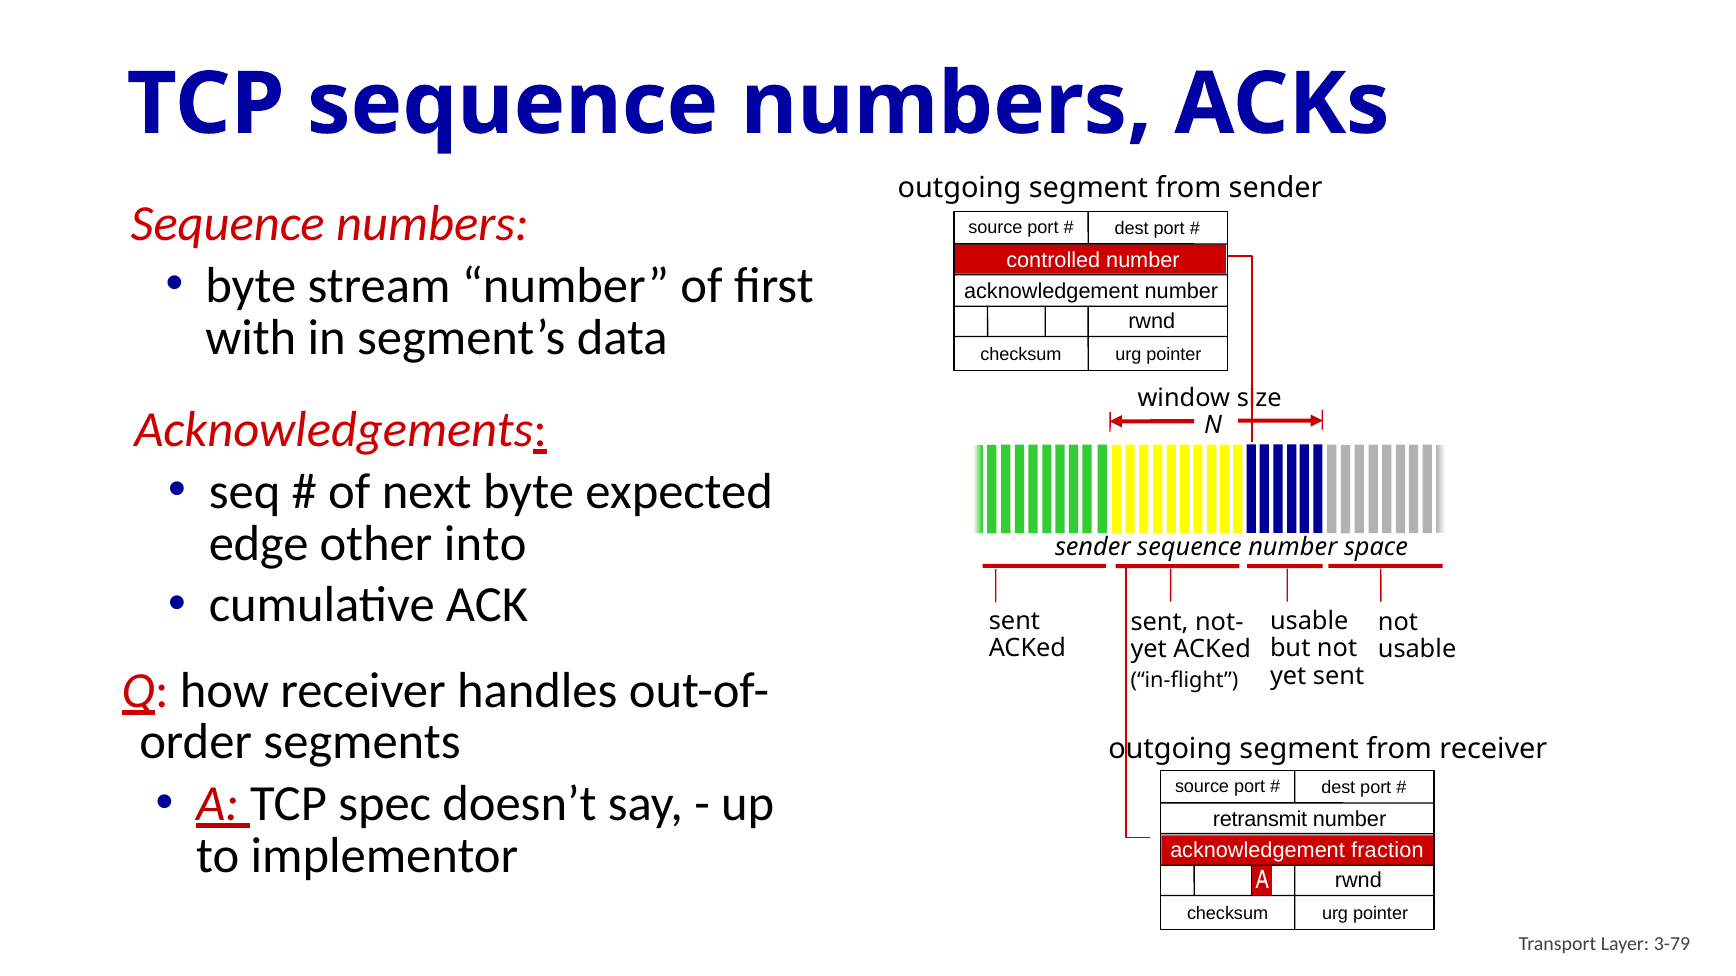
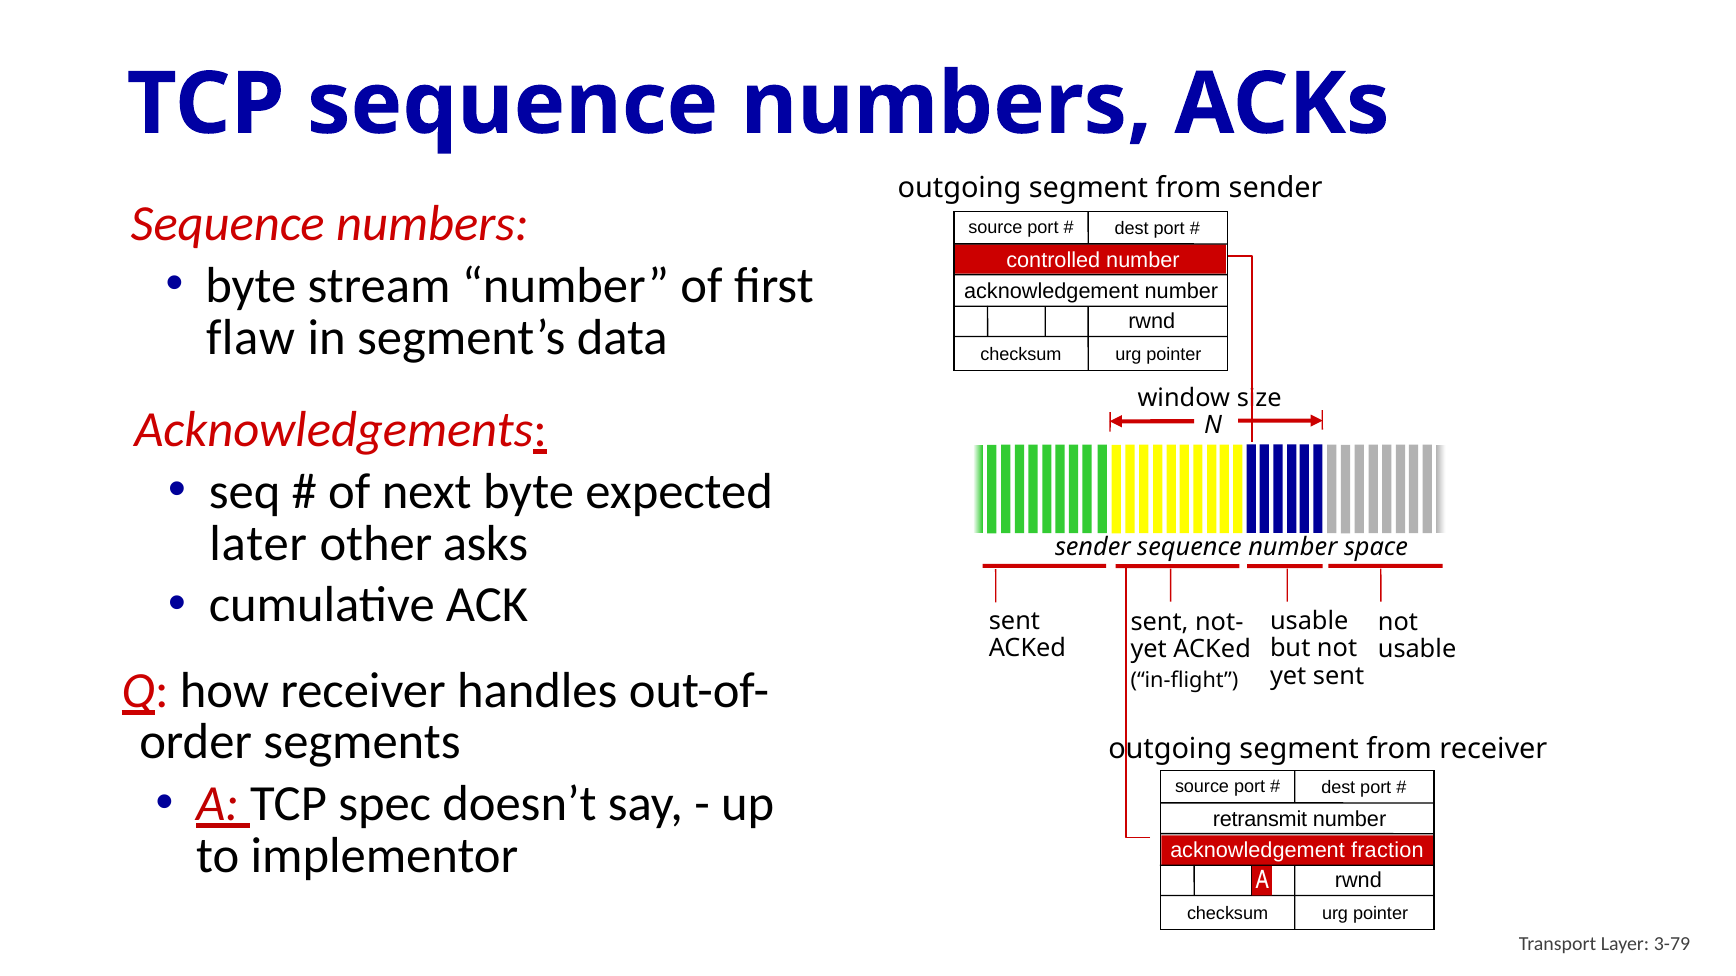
with: with -> flaw
edge: edge -> later
into: into -> asks
